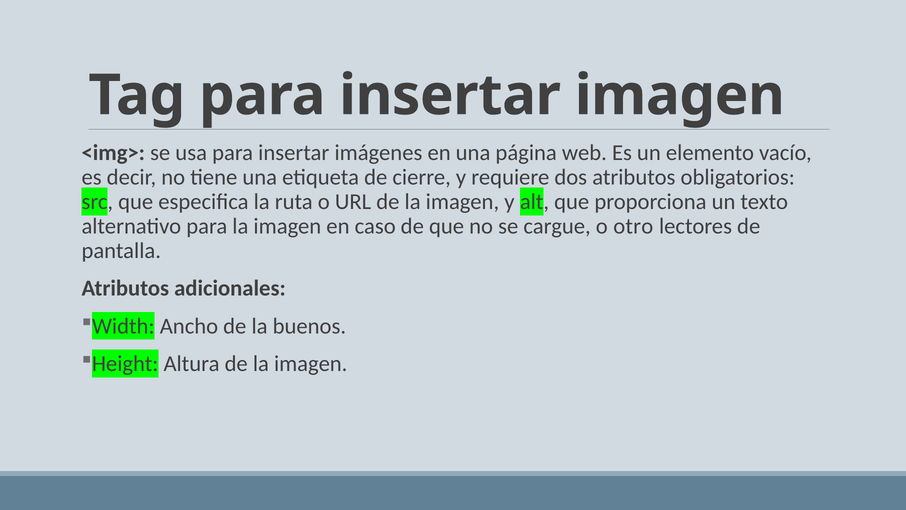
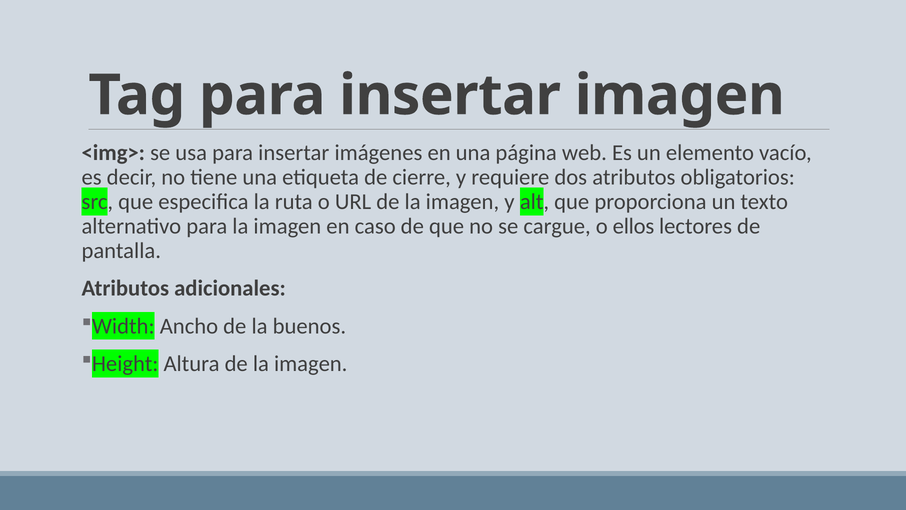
otro: otro -> ellos
